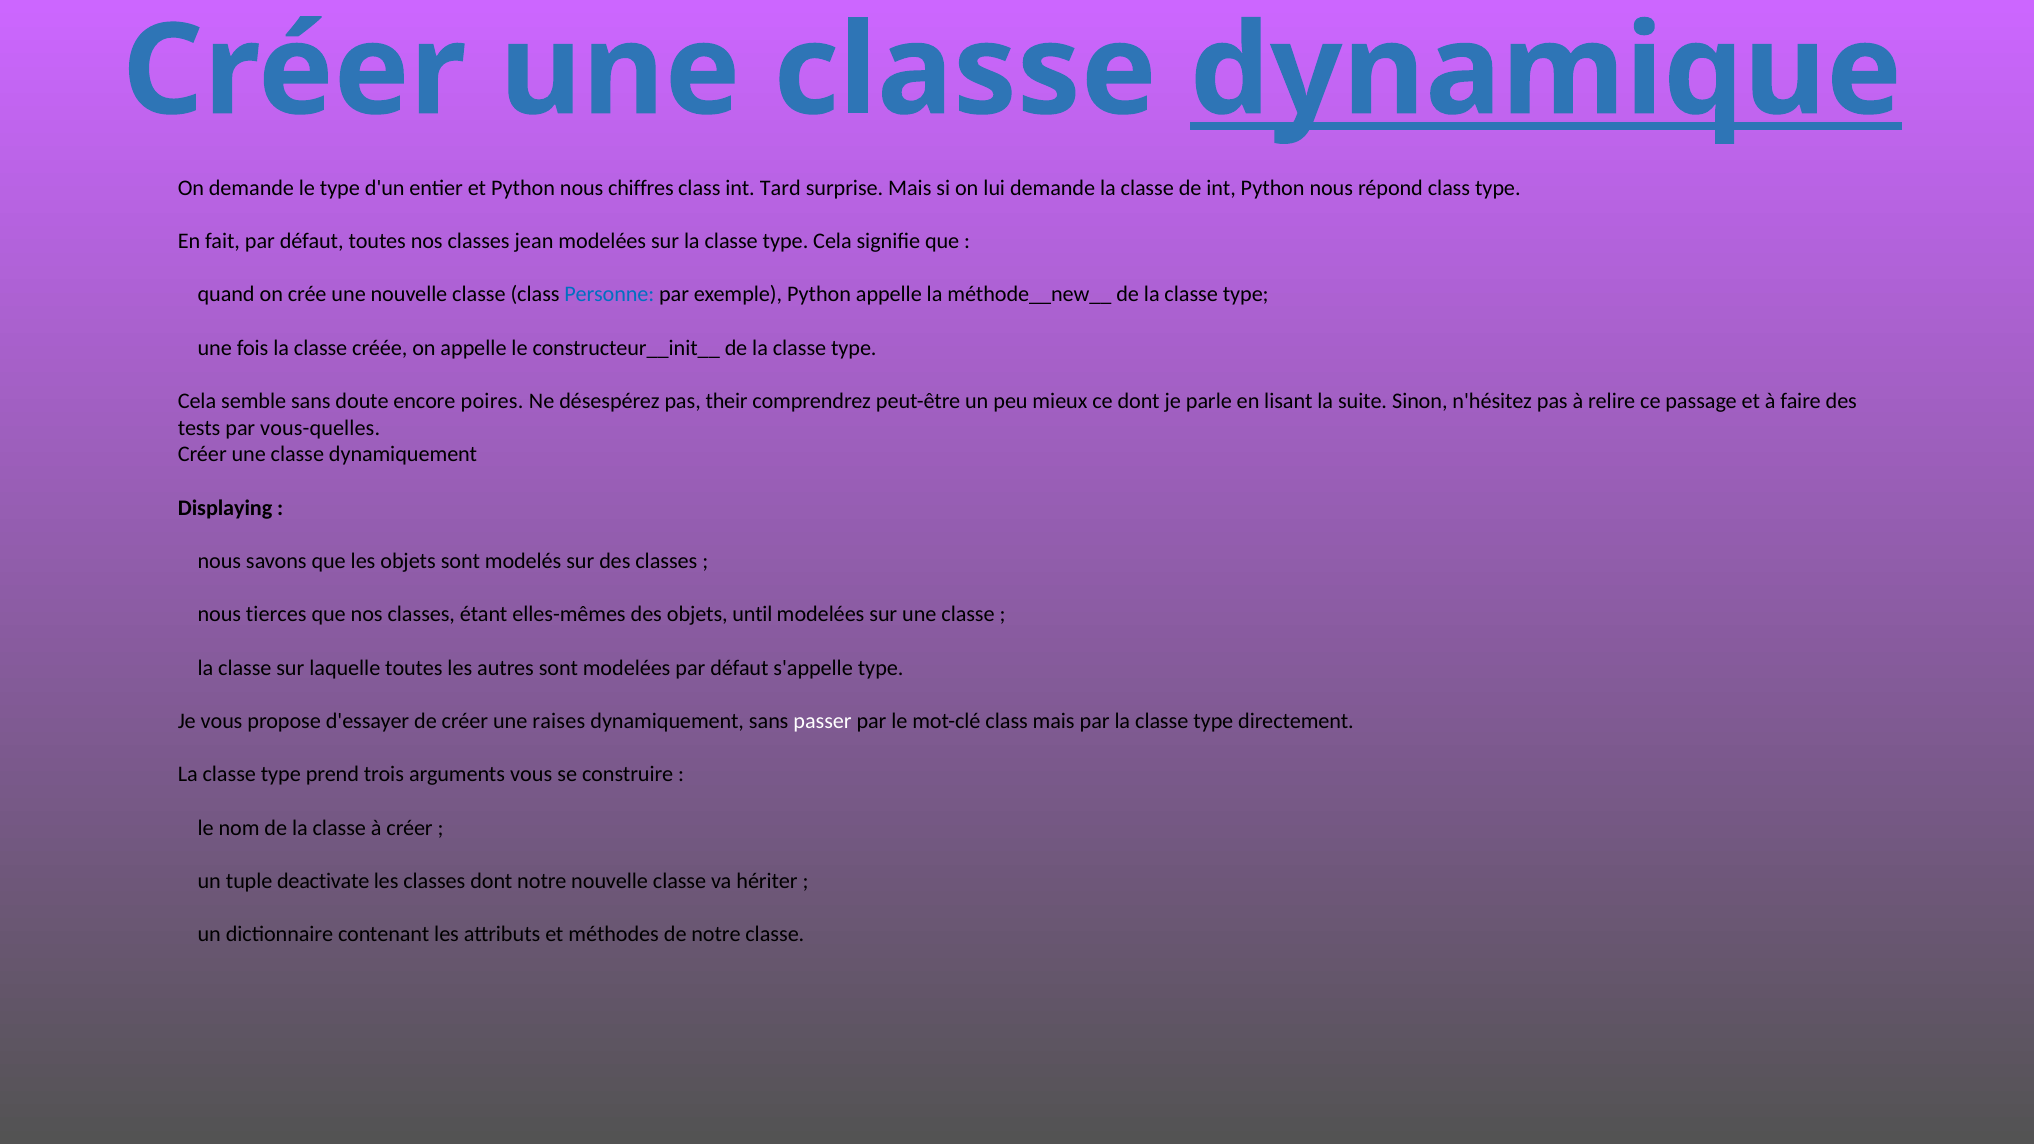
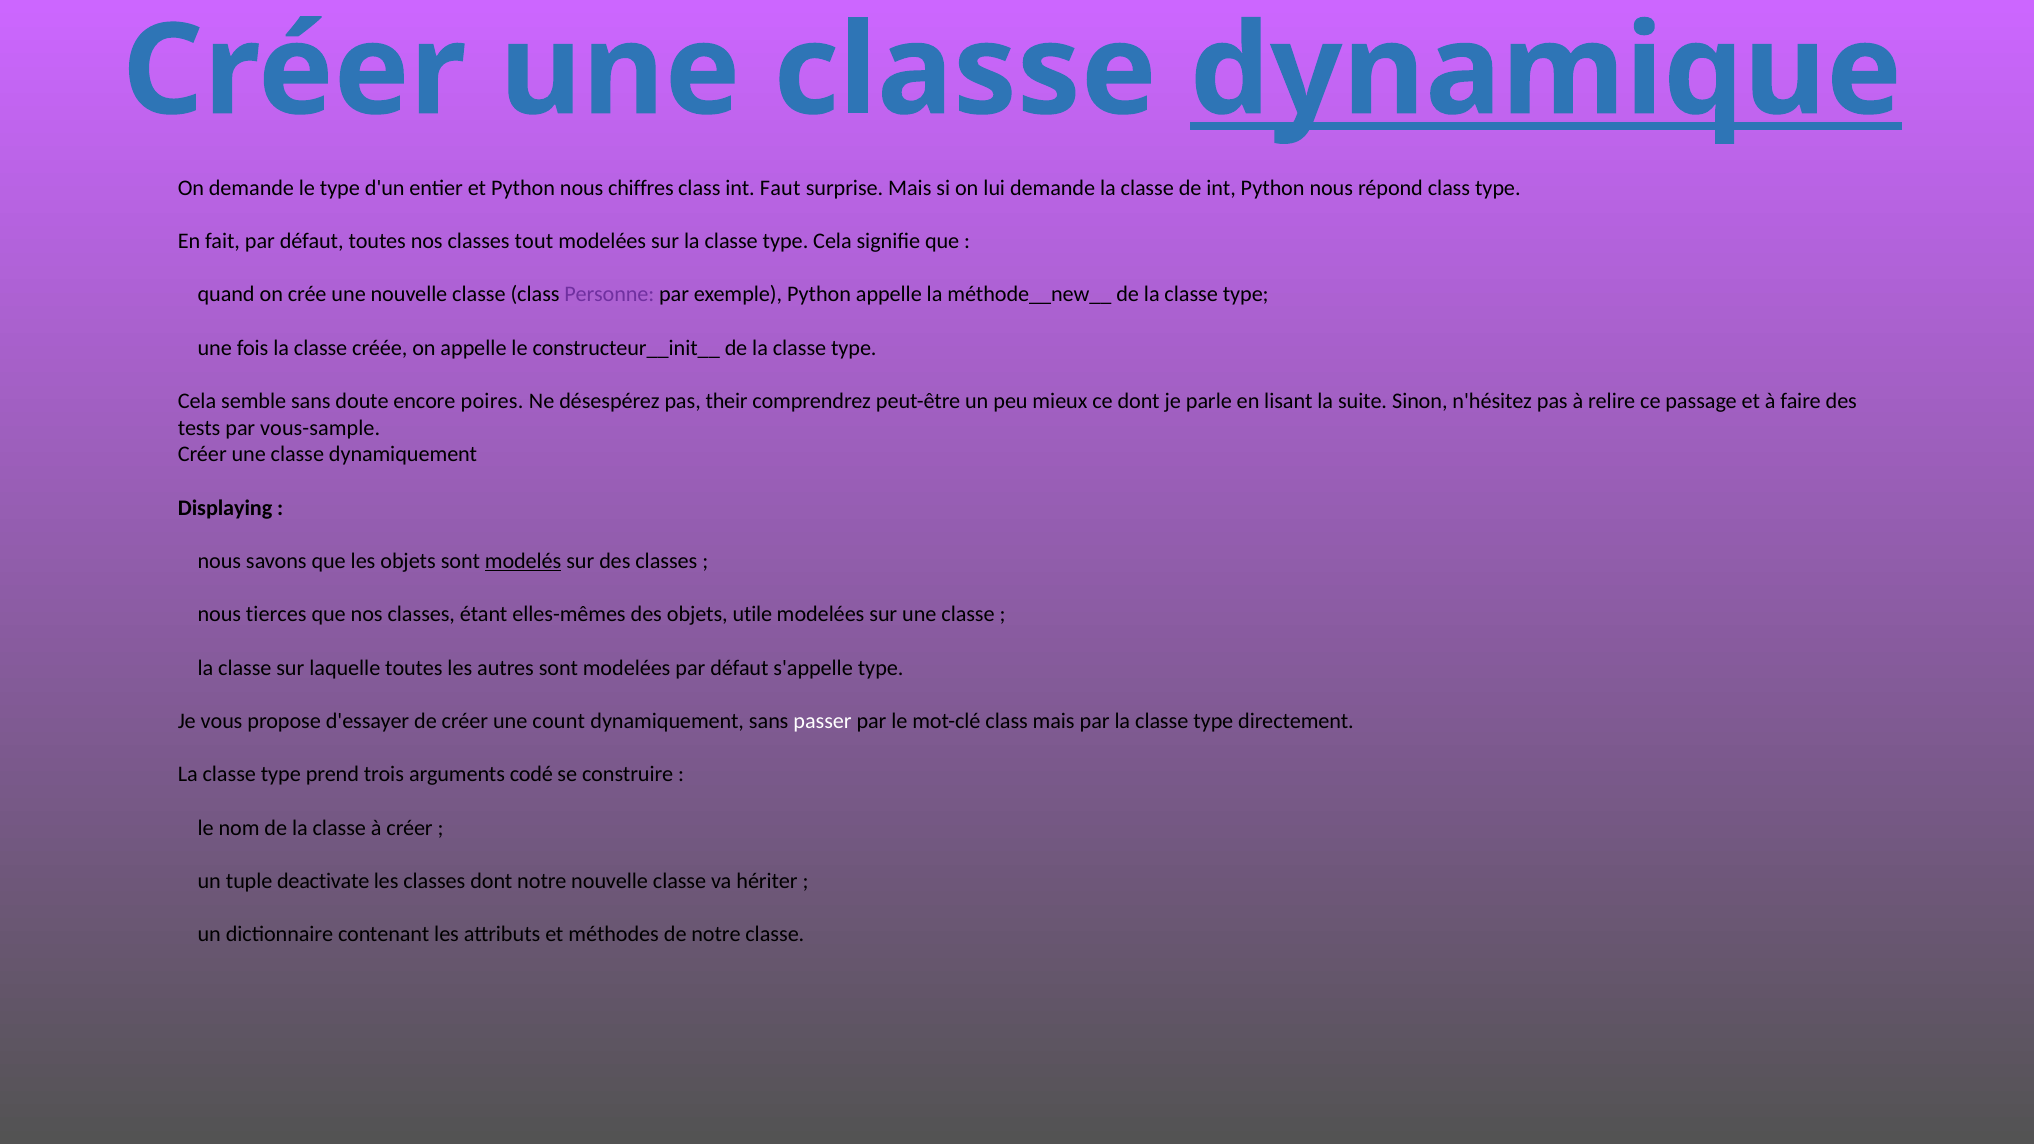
Tard: Tard -> Faut
jean: jean -> tout
Personne colour: blue -> purple
vous-quelles: vous-quelles -> vous-sample
modelés underline: none -> present
until: until -> utile
raises: raises -> count
arguments vous: vous -> codé
